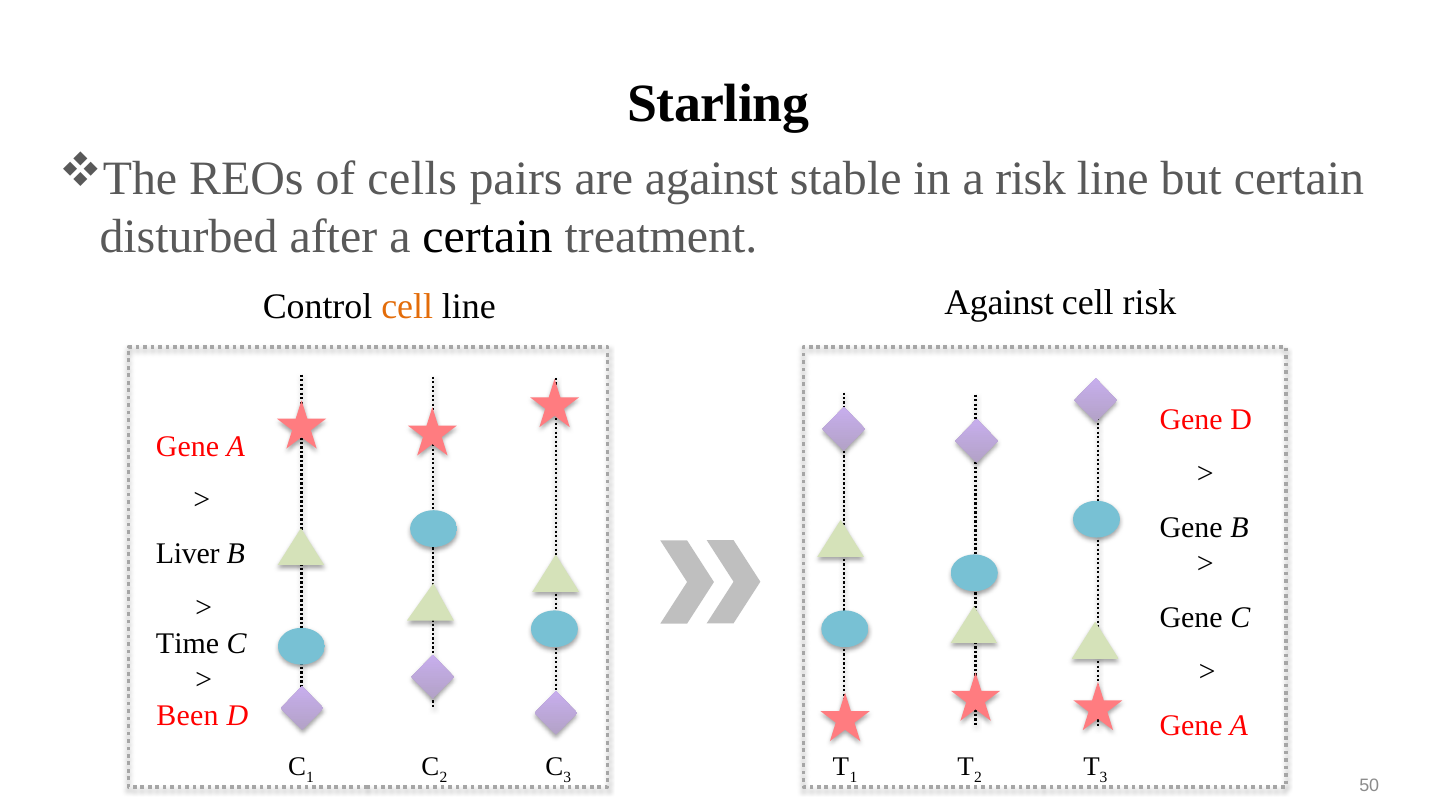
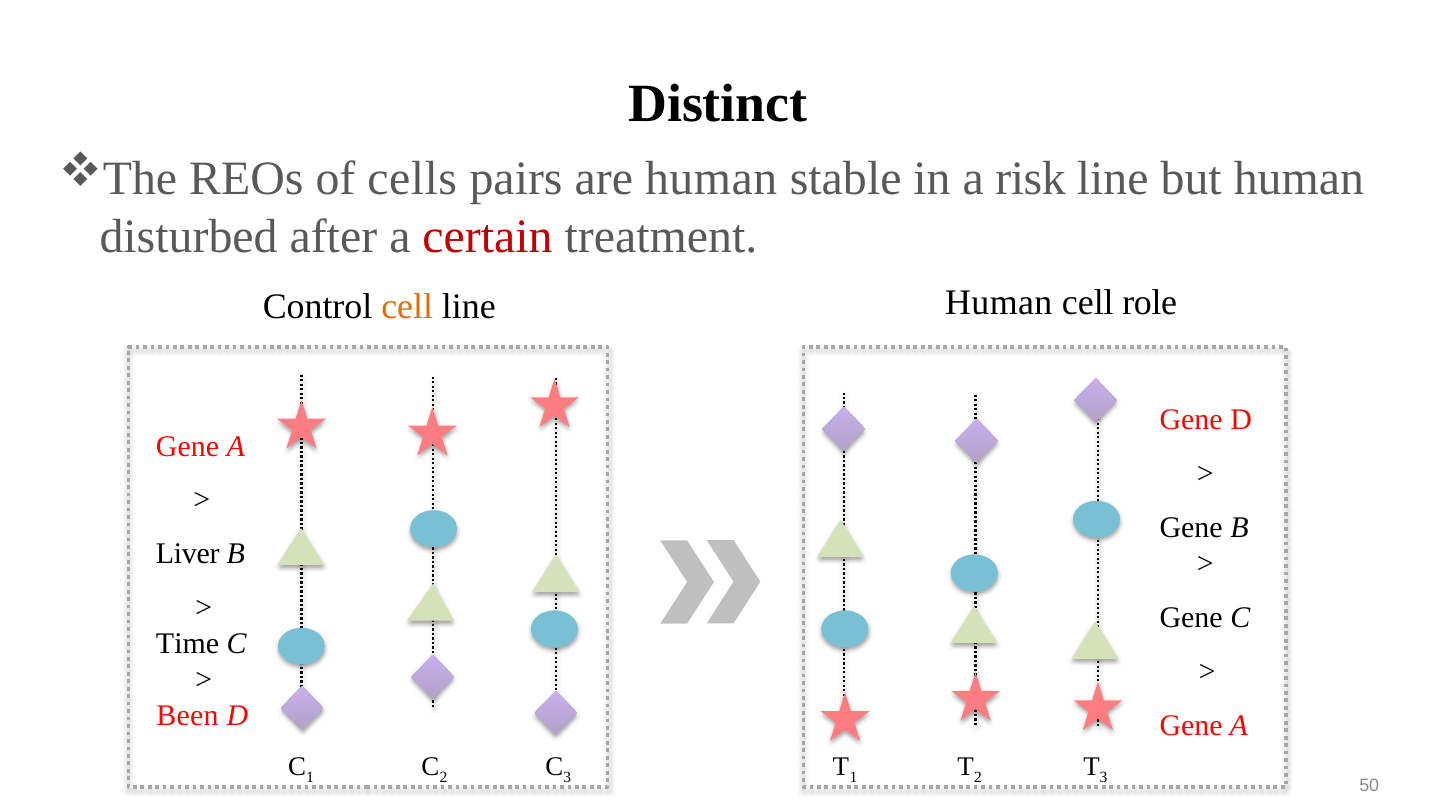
Starling: Starling -> Distinct
are against: against -> human
but certain: certain -> human
certain at (488, 236) colour: black -> red
Against at (999, 302): Against -> Human
cell risk: risk -> role
